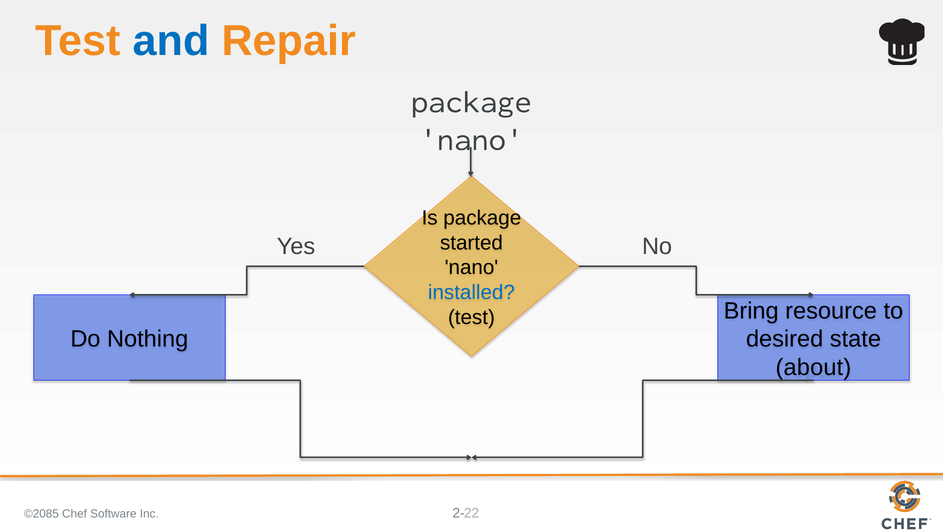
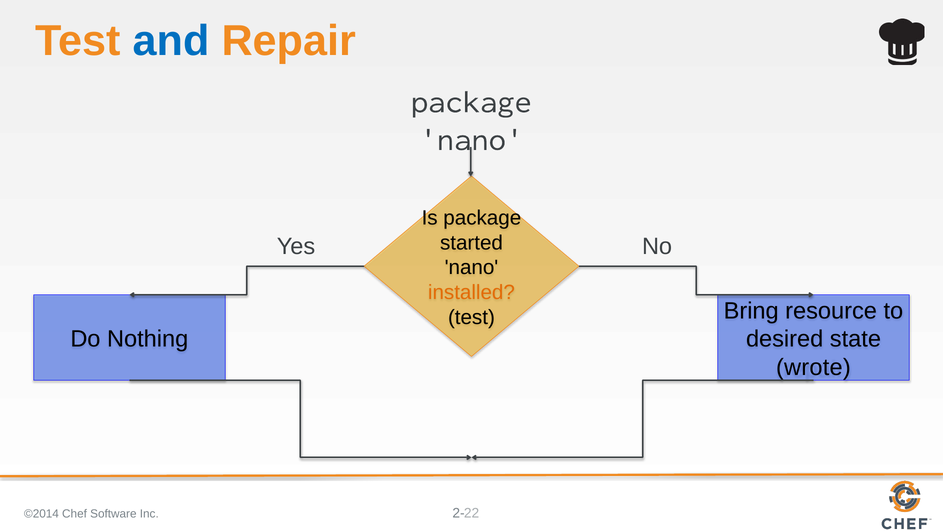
installed colour: blue -> orange
about: about -> wrote
©2085: ©2085 -> ©2014
